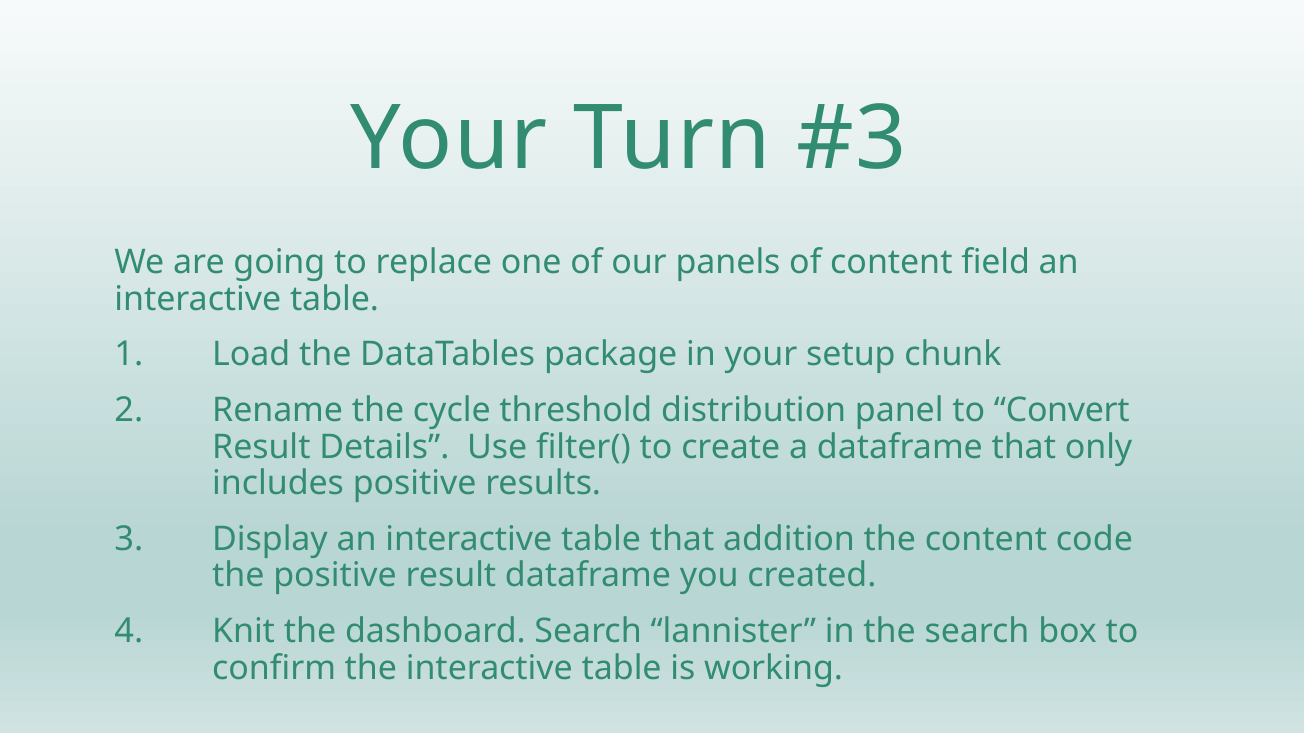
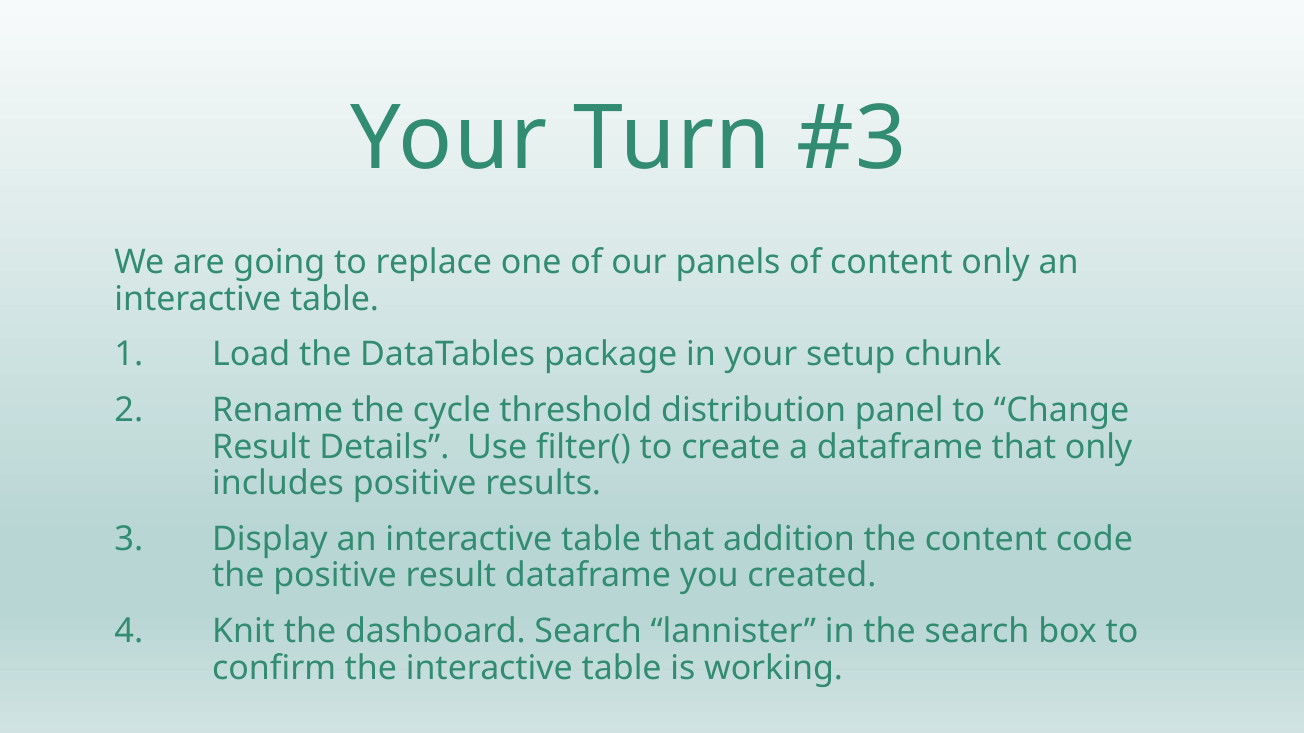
content field: field -> only
Convert: Convert -> Change
